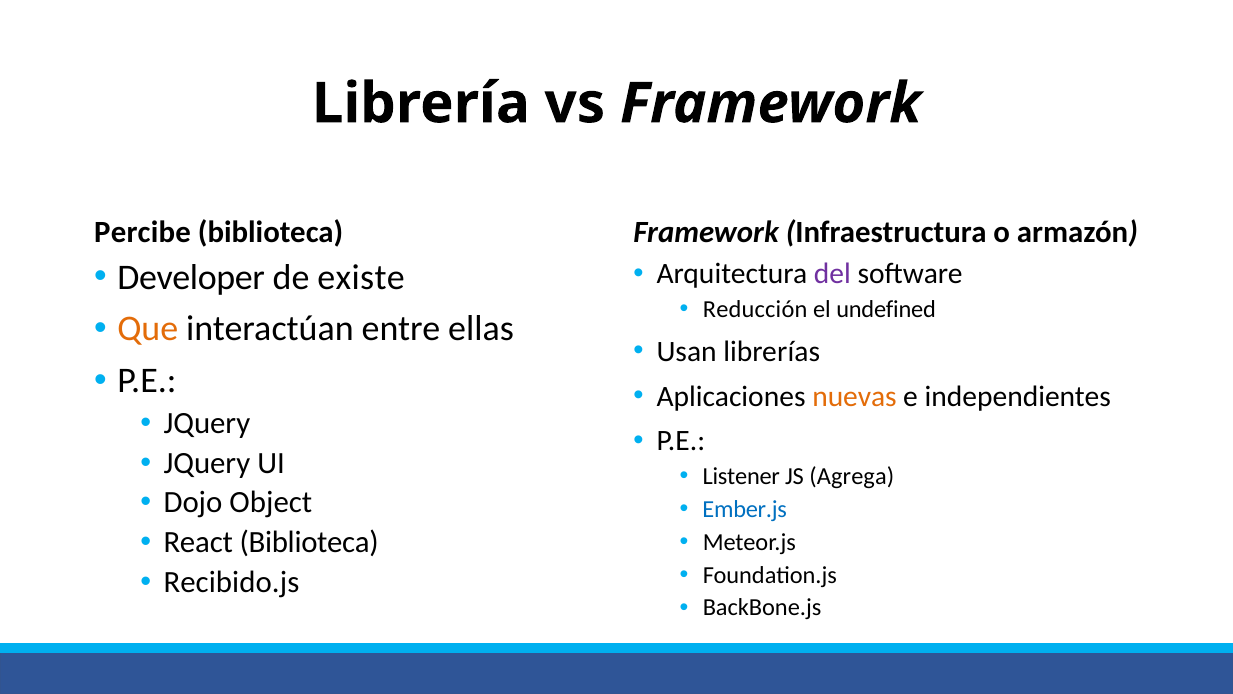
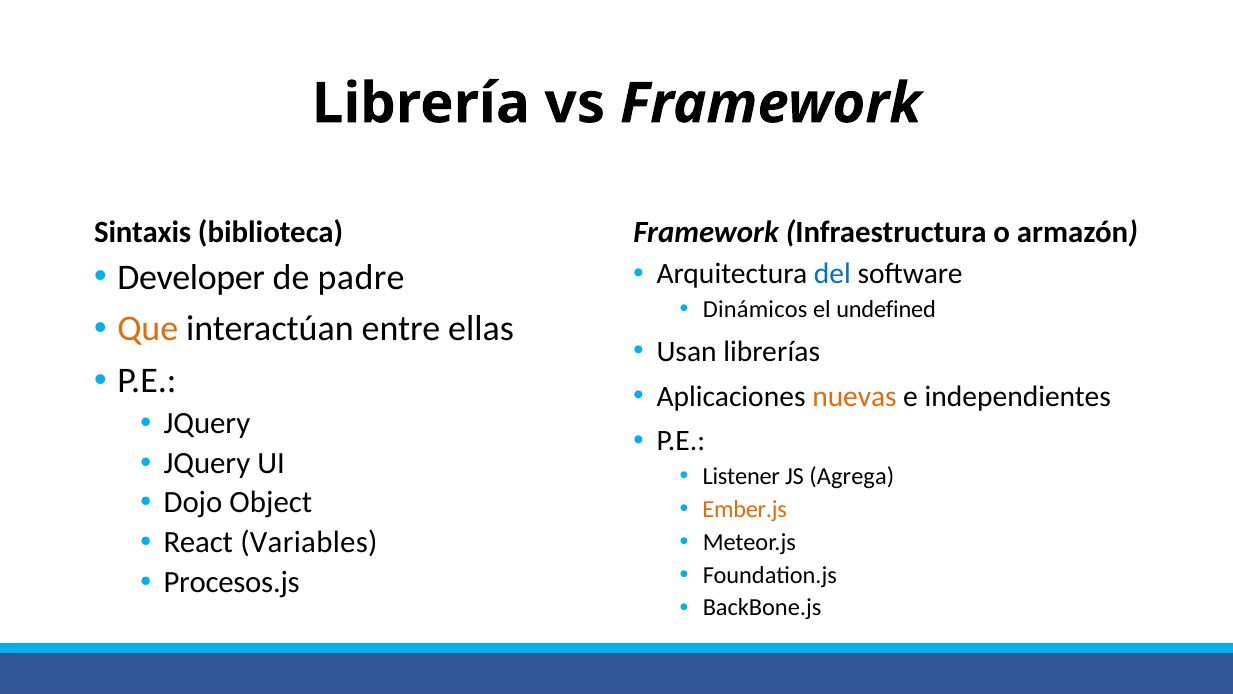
Percibe: Percibe -> Sintaxis
del colour: purple -> blue
existe: existe -> padre
Reducción: Reducción -> Dinámicos
Ember.js colour: blue -> orange
React Biblioteca: Biblioteca -> Variables
Recibido.js: Recibido.js -> Procesos.js
